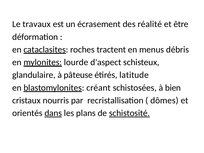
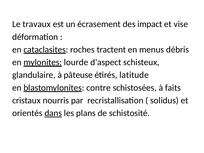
réalité: réalité -> impact
être: être -> vise
créant: créant -> contre
bien: bien -> faits
dômes: dômes -> solidus
schistosité underline: present -> none
